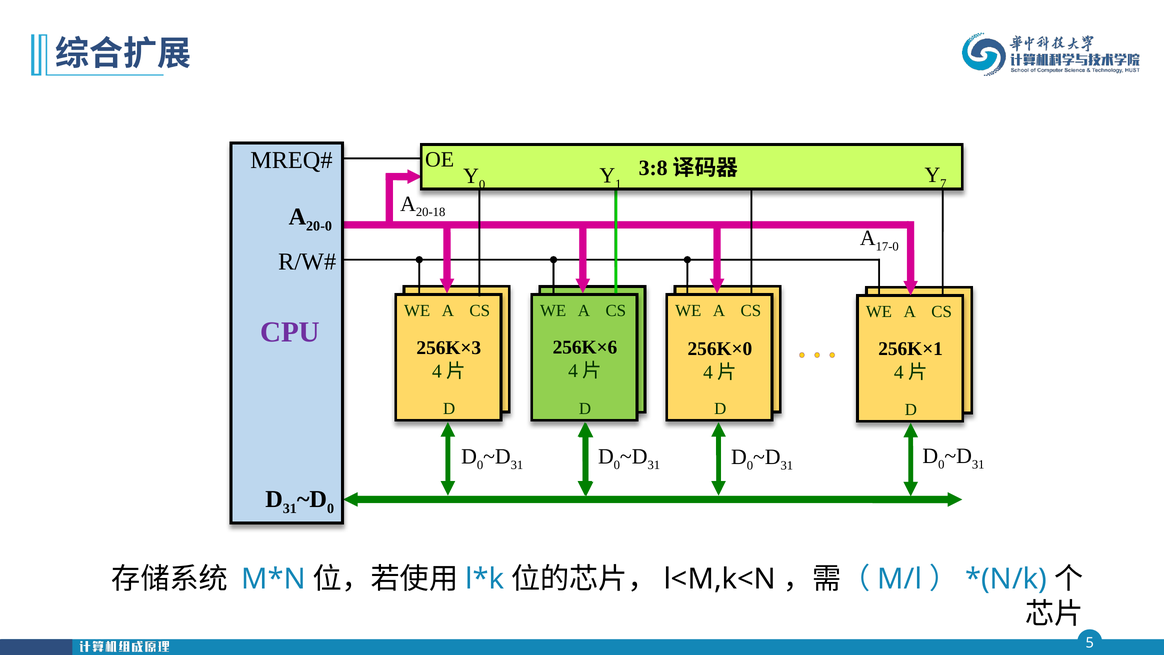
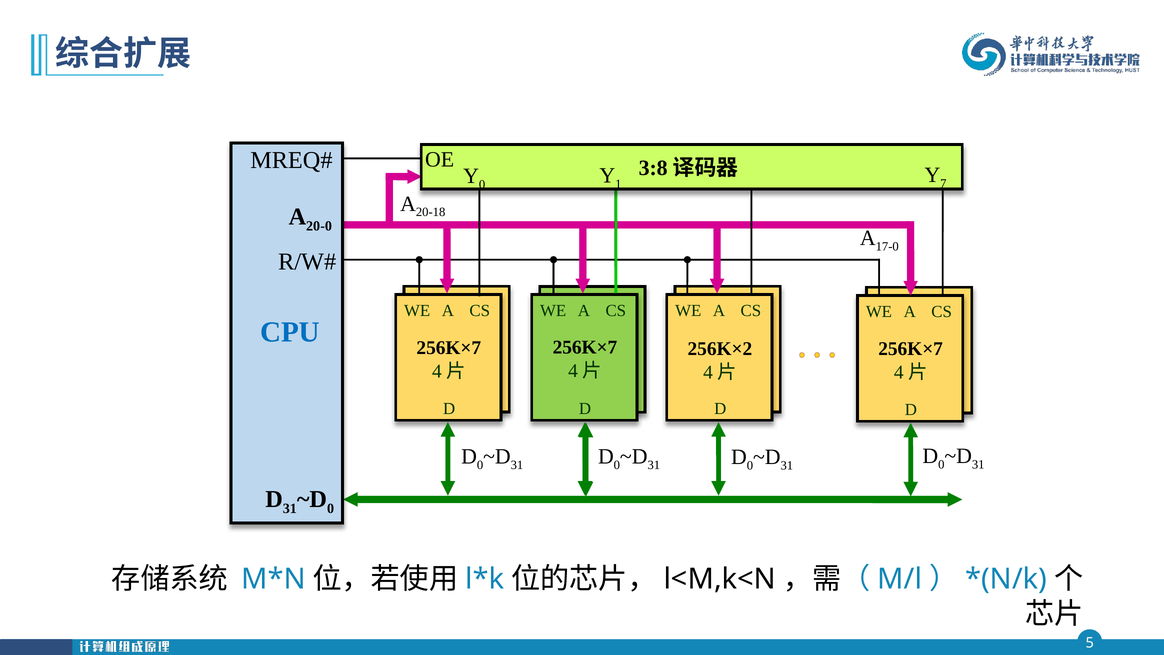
CPU colour: purple -> blue
256K×6 at (585, 347): 256K×6 -> 256K×7
256K×3 at (449, 348): 256K×3 -> 256K×7
256K×0: 256K×0 -> 256K×2
256K×1 at (911, 349): 256K×1 -> 256K×7
